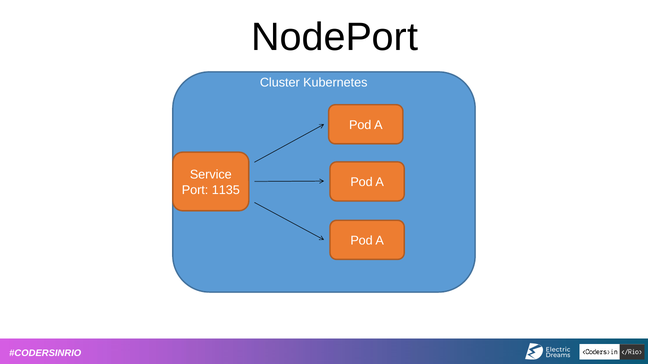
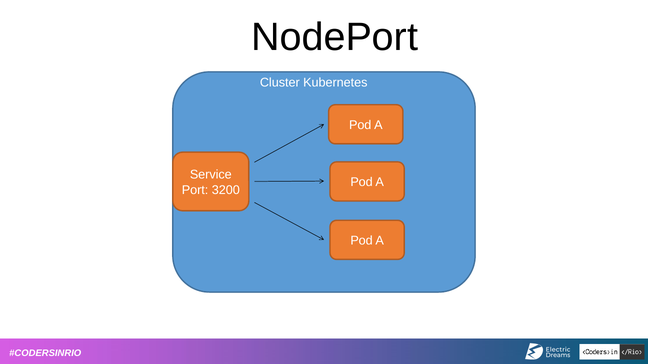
1135: 1135 -> 3200
